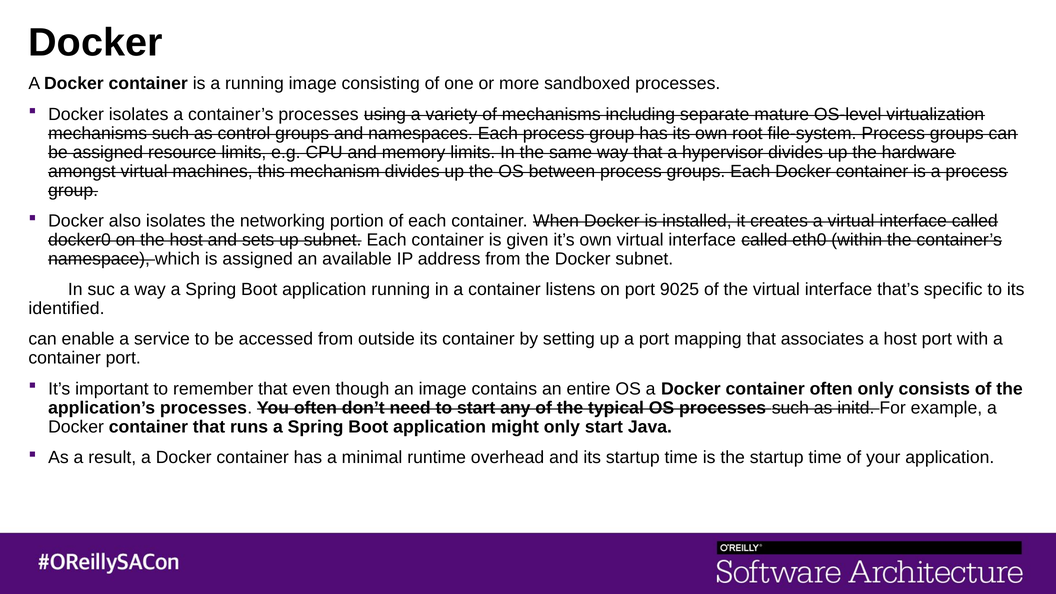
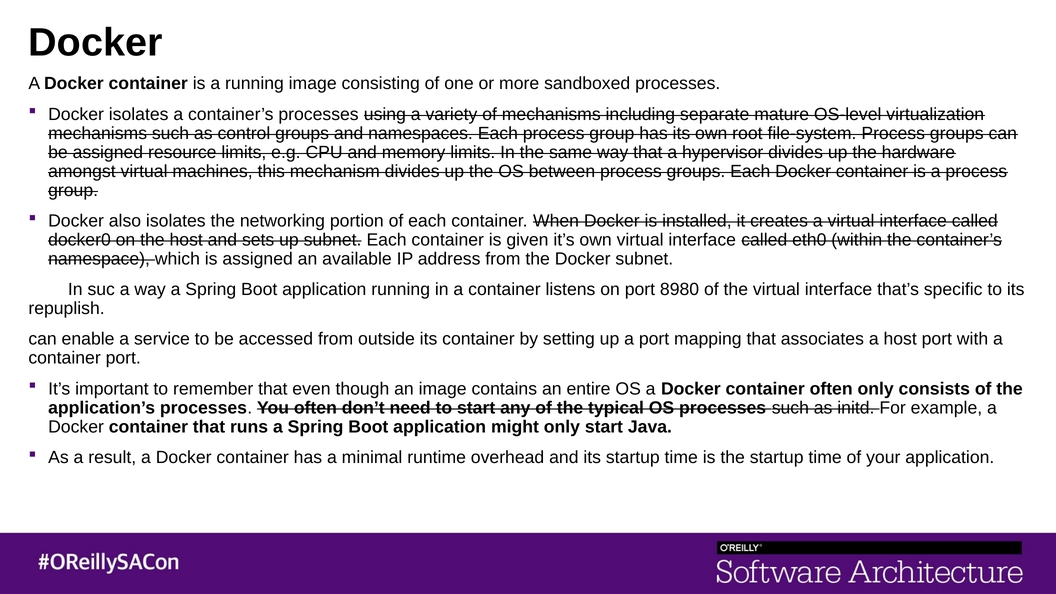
9025: 9025 -> 8980
identified: identified -> repuplish
